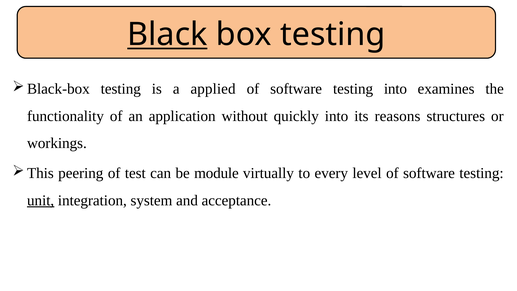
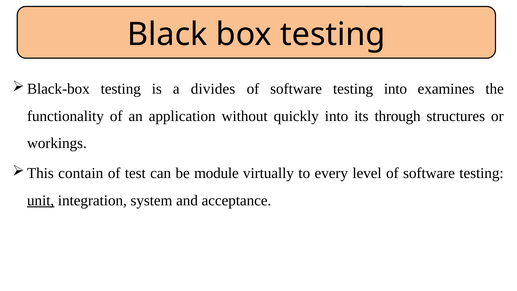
Black underline: present -> none
applied: applied -> divides
reasons: reasons -> through
peering: peering -> contain
